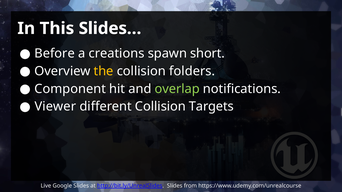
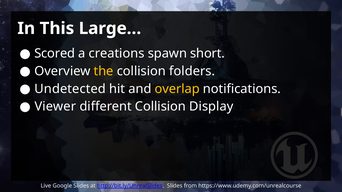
Slides…: Slides… -> Large…
Before: Before -> Scored
Component: Component -> Undetected
overlap colour: light green -> yellow
Targets: Targets -> Display
